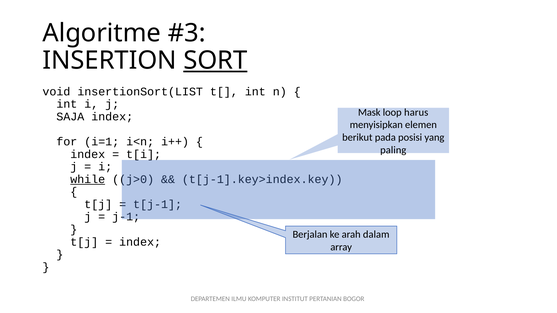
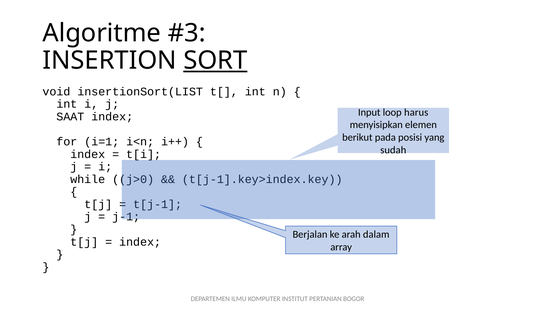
Mask: Mask -> Input
SAJA: SAJA -> SAAT
paling: paling -> sudah
while underline: present -> none
